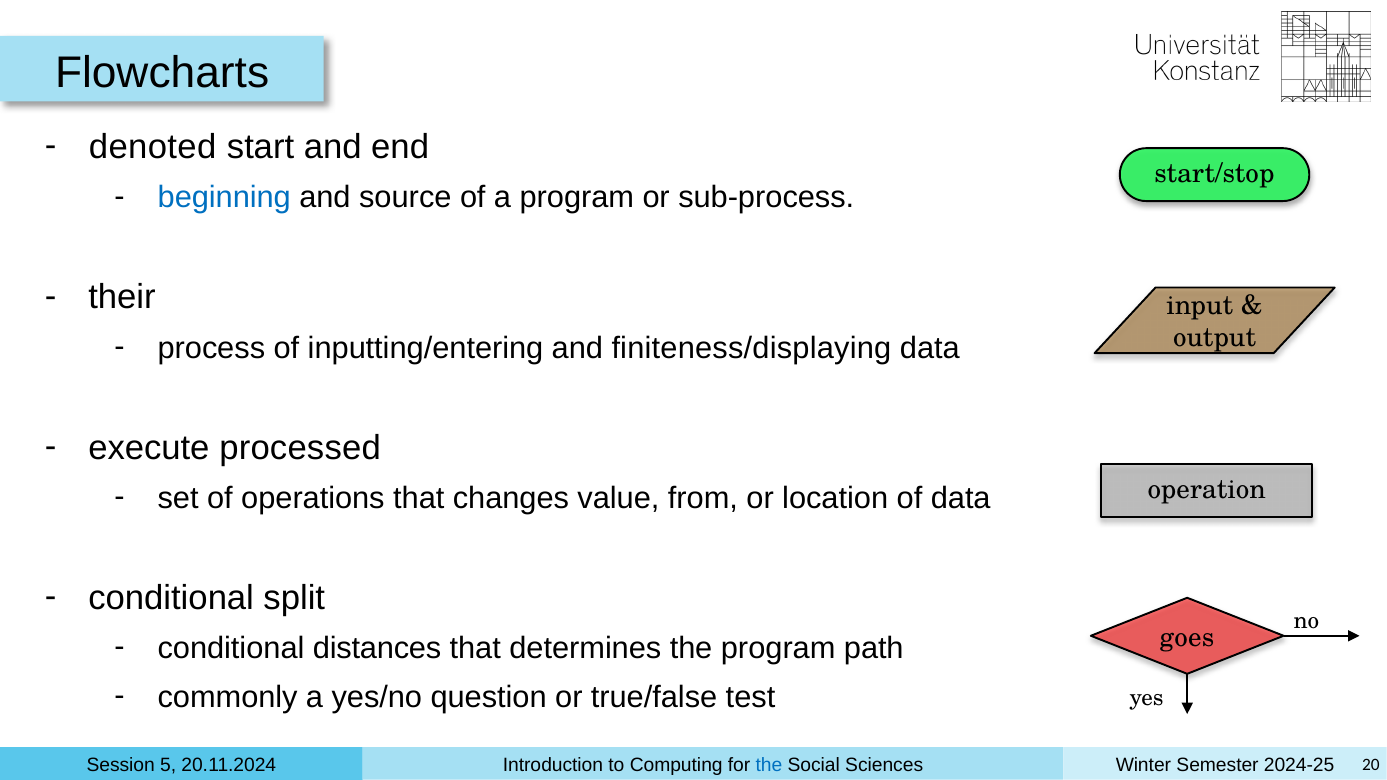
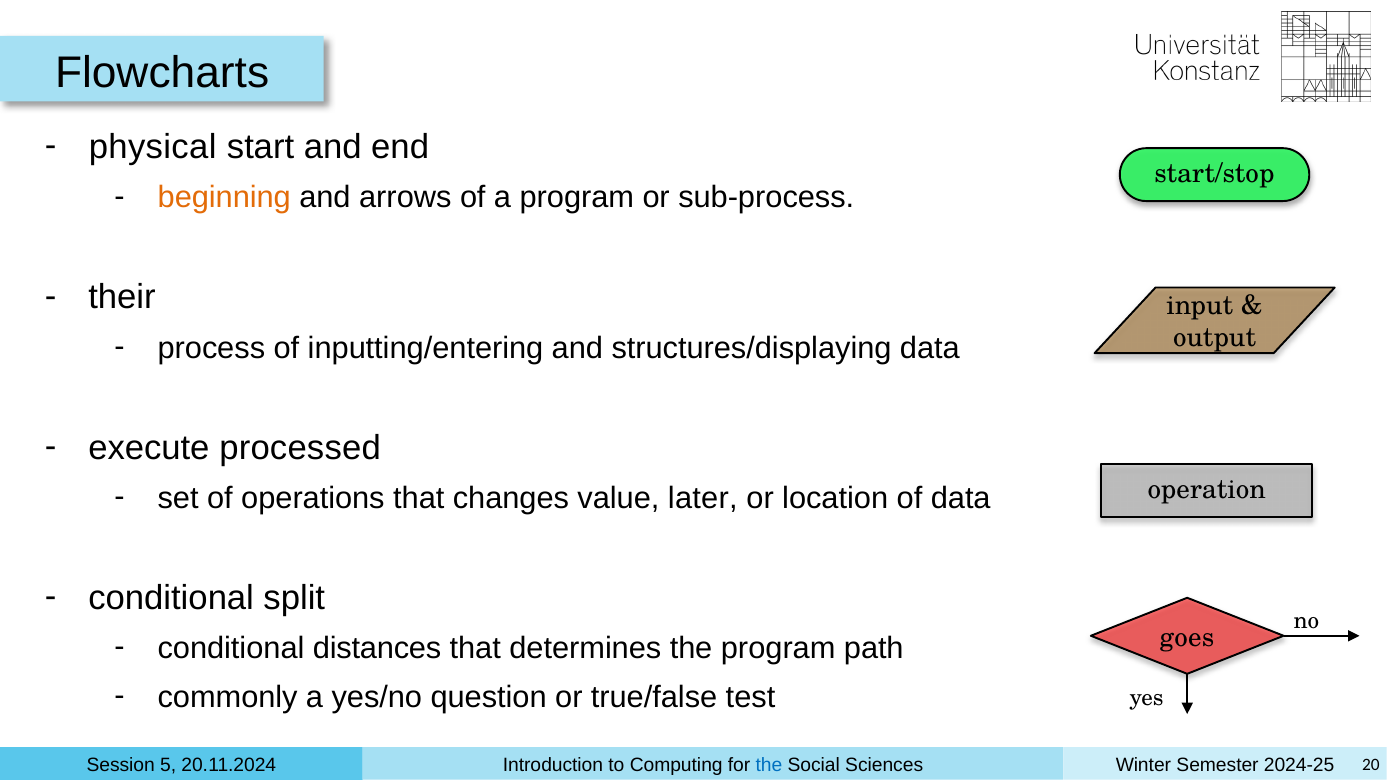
denoted: denoted -> physical
beginning colour: blue -> orange
source: source -> arrows
finiteness/displaying: finiteness/displaying -> structures/displaying
from: from -> later
